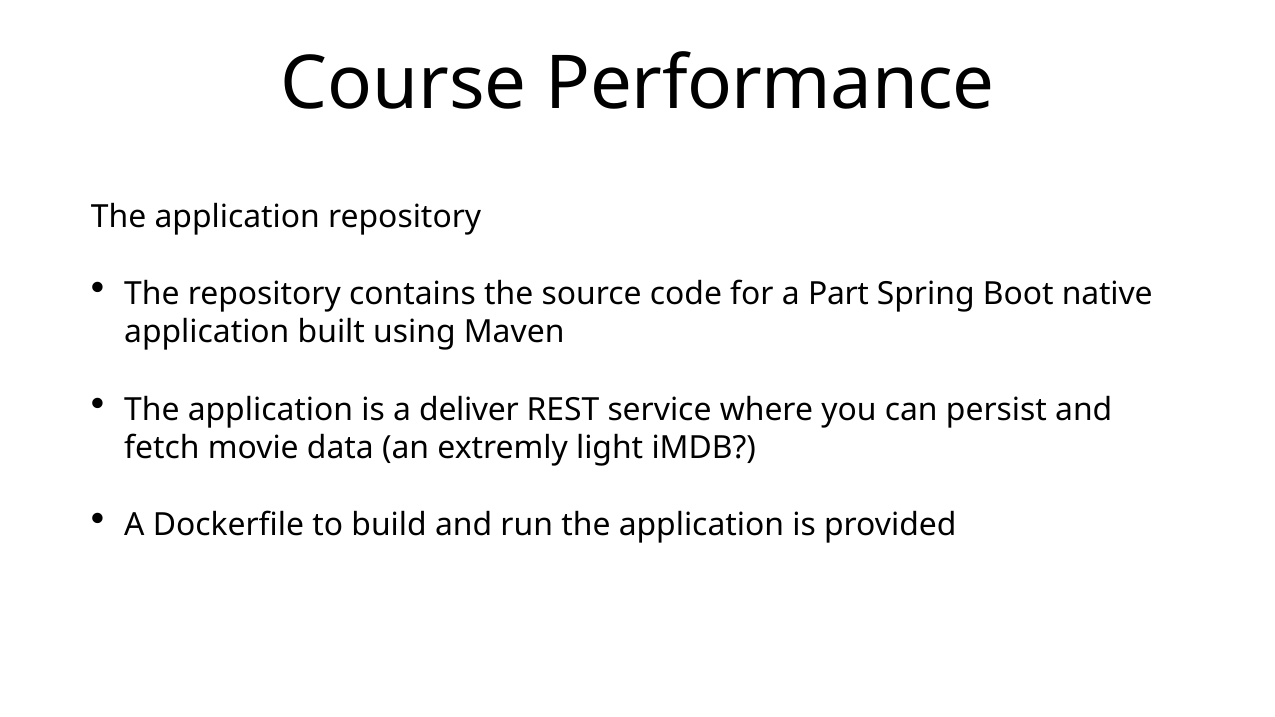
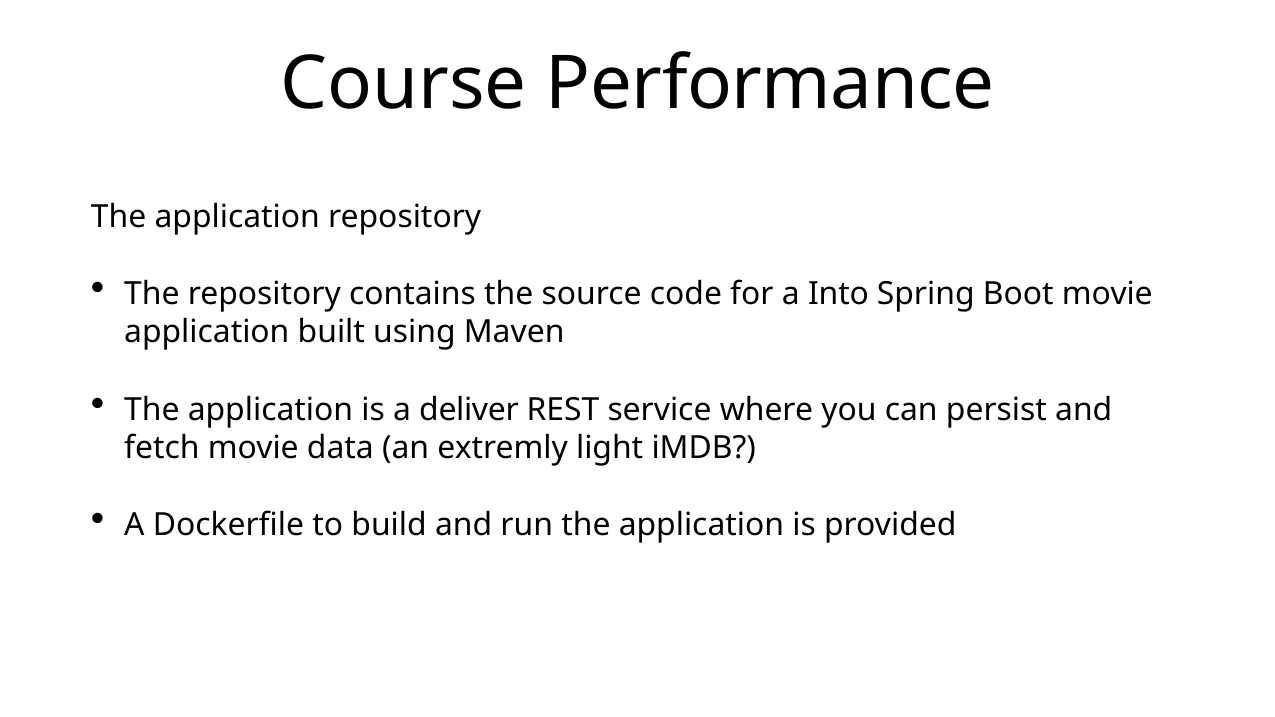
Part: Part -> Into
Boot native: native -> movie
